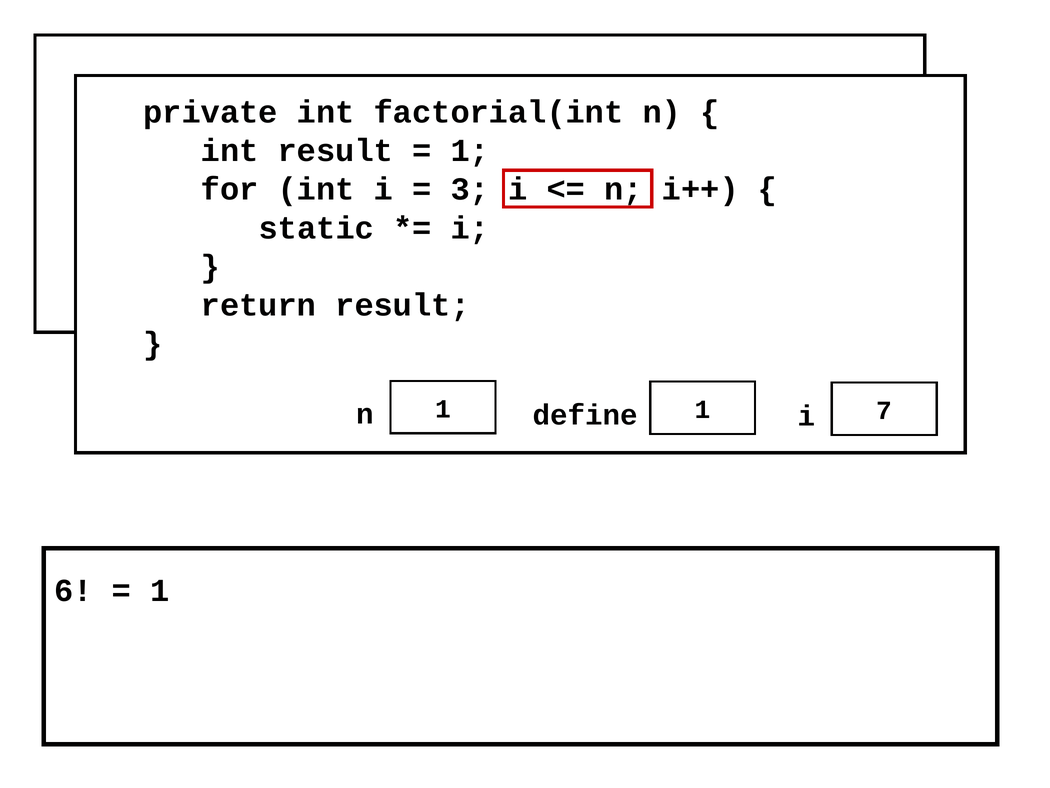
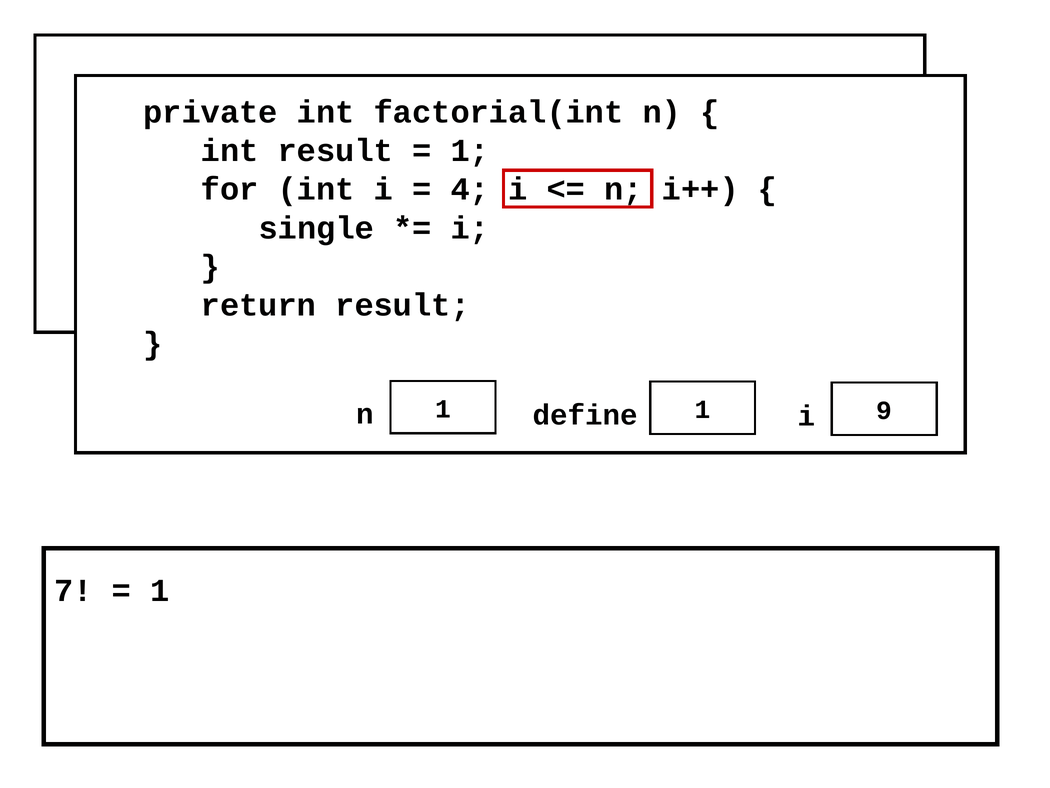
3: 3 -> 4
static: static -> single
7: 7 -> 9
6: 6 -> 7
